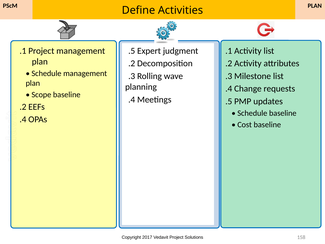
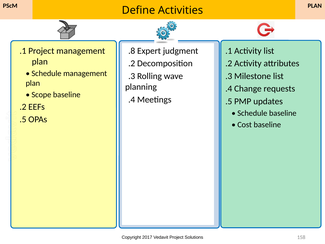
.5 at (132, 51): .5 -> .8
.4 at (23, 119): .4 -> .5
